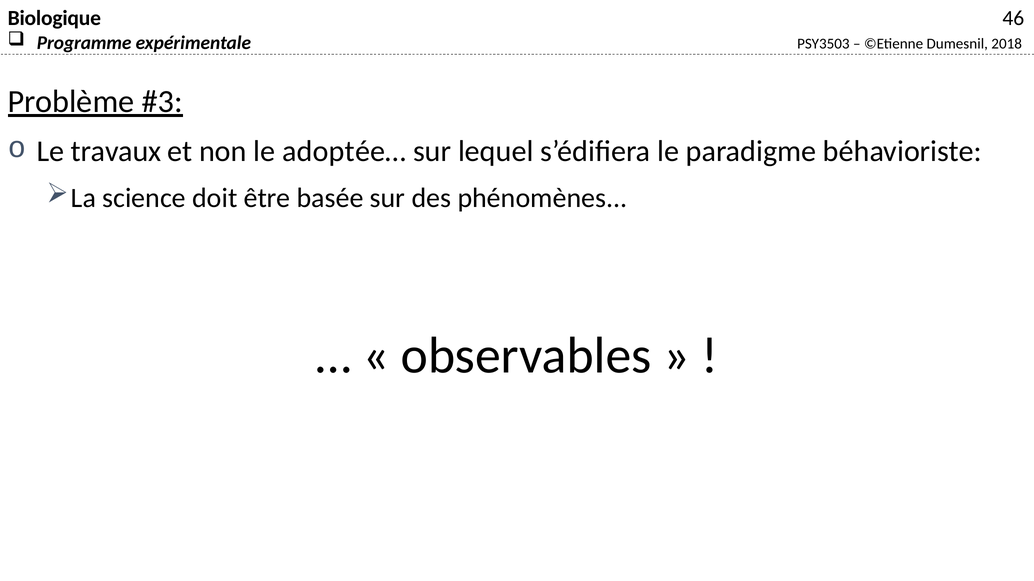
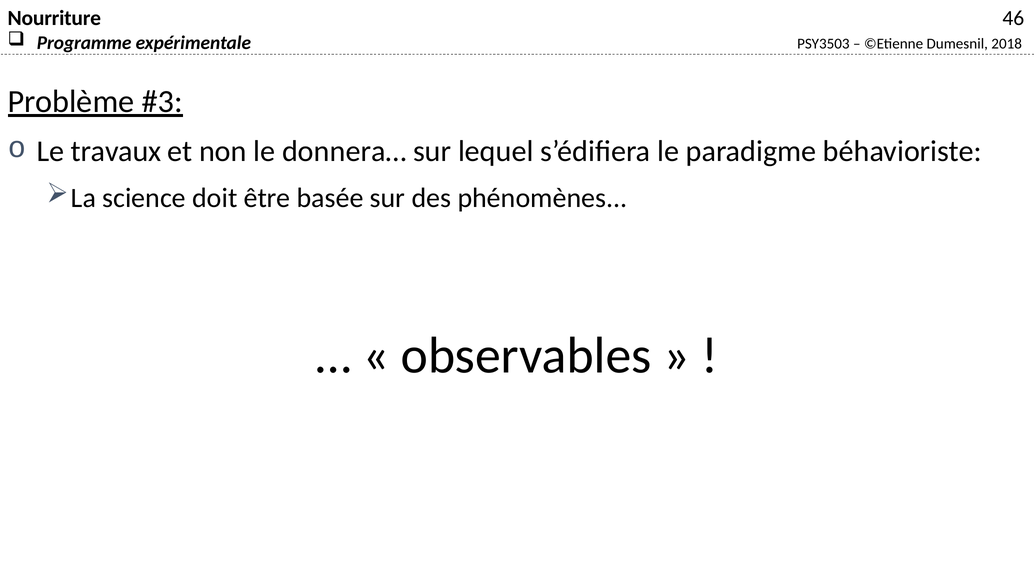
Biologique: Biologique -> Nourriture
adoptée…: adoptée… -> donnera…
